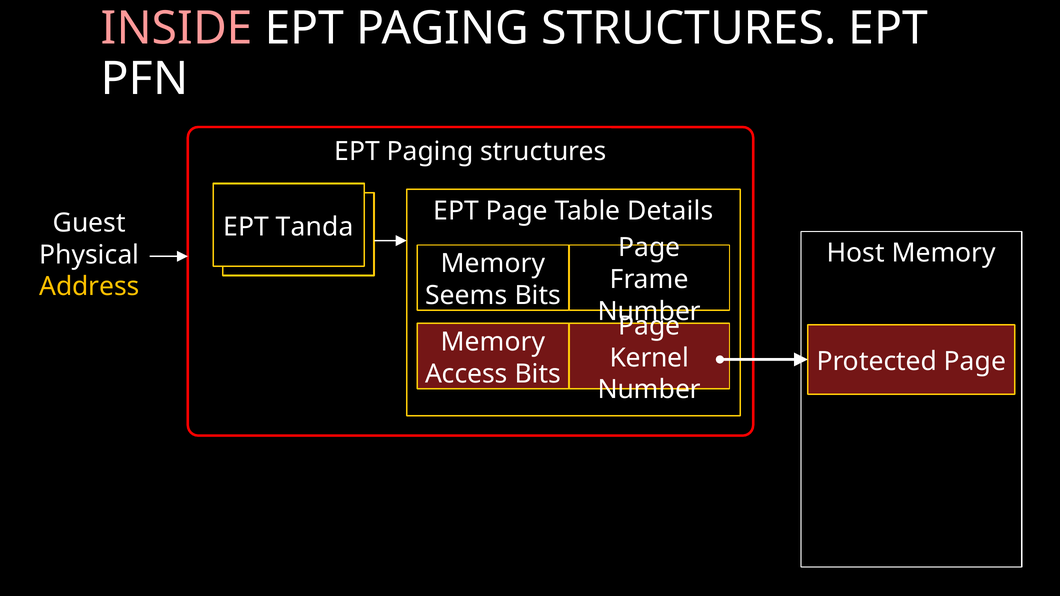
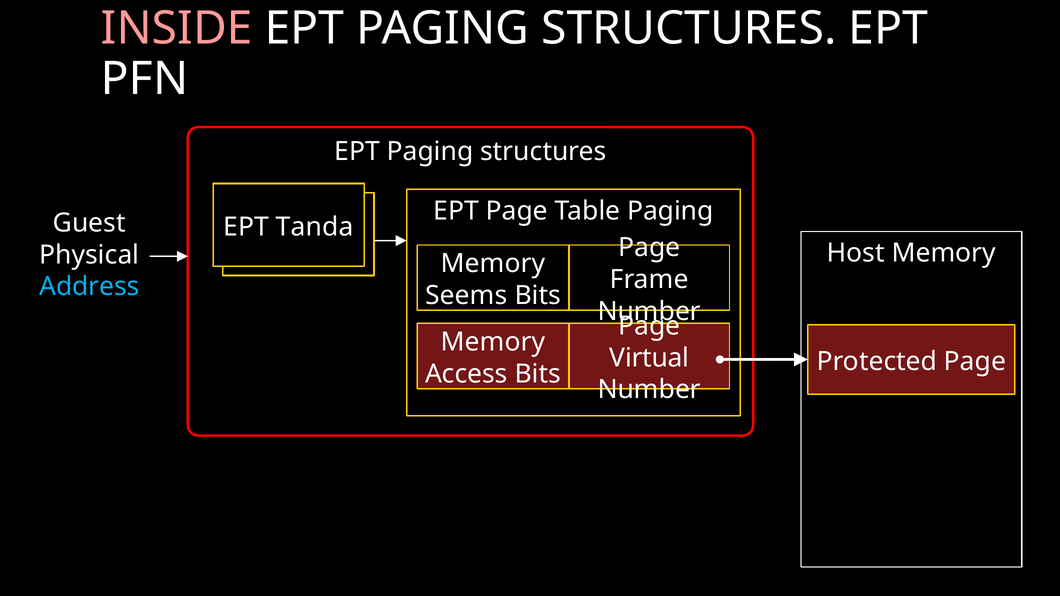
Table Details: Details -> Paging
Address colour: yellow -> light blue
Kernel: Kernel -> Virtual
